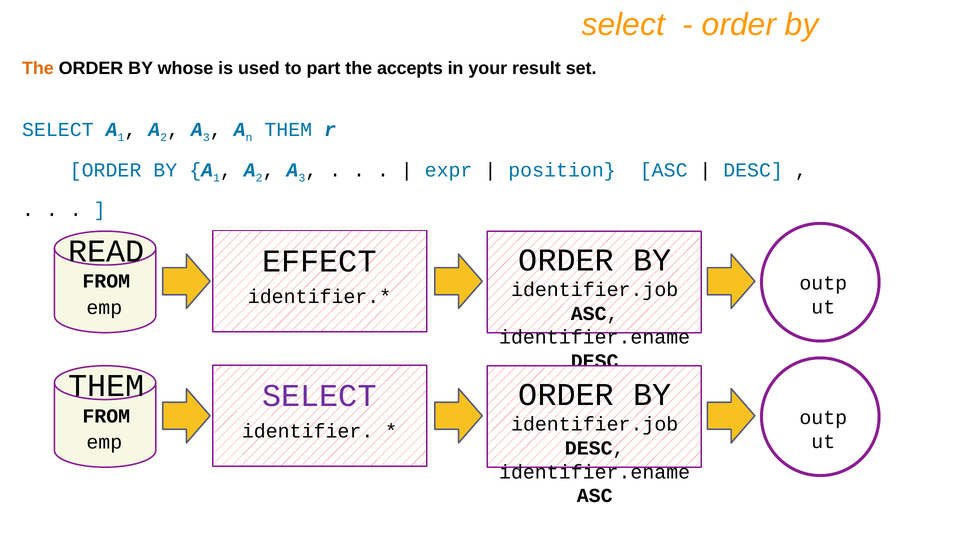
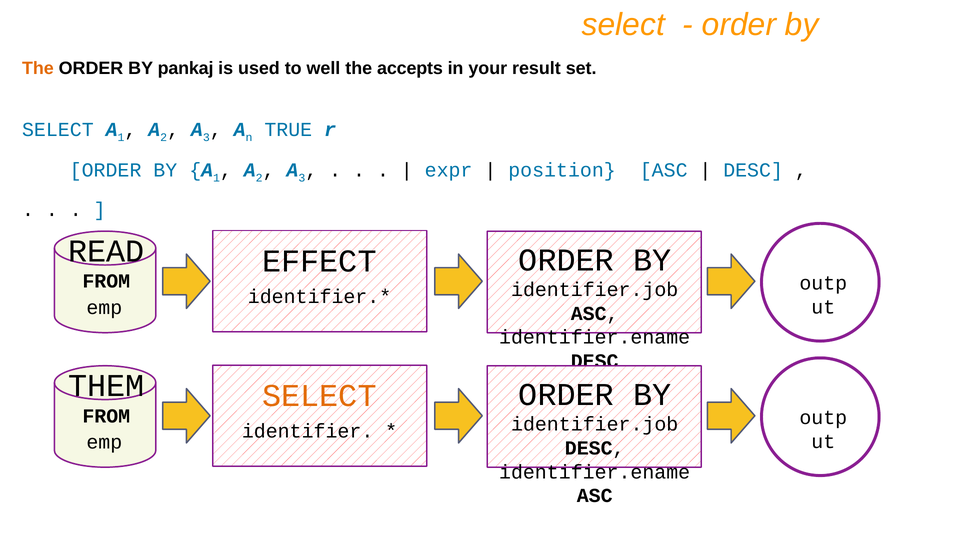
whose: whose -> pankaj
part: part -> well
THEM at (288, 130): THEM -> TRUE
SELECT at (319, 395) colour: purple -> orange
